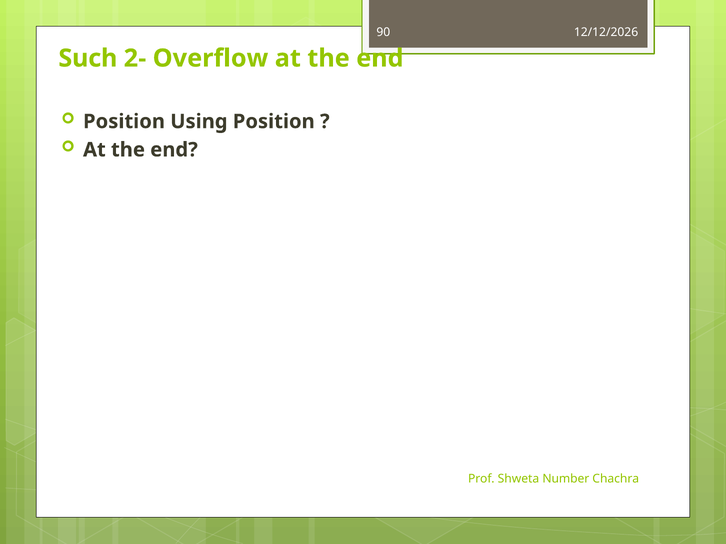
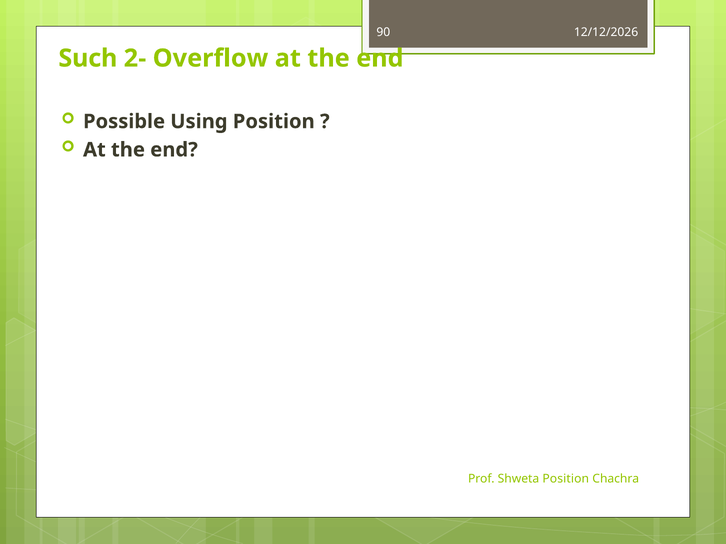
Position at (124, 122): Position -> Possible
Shweta Number: Number -> Position
